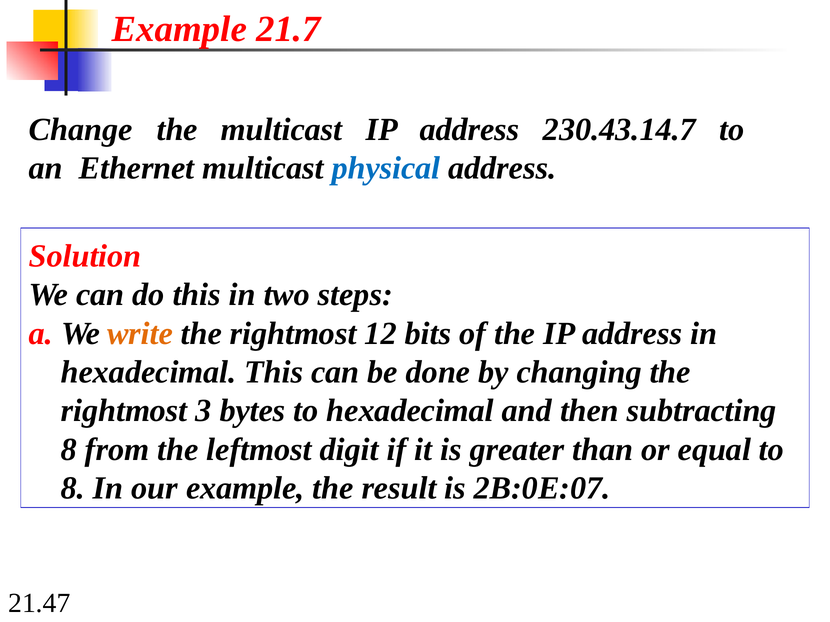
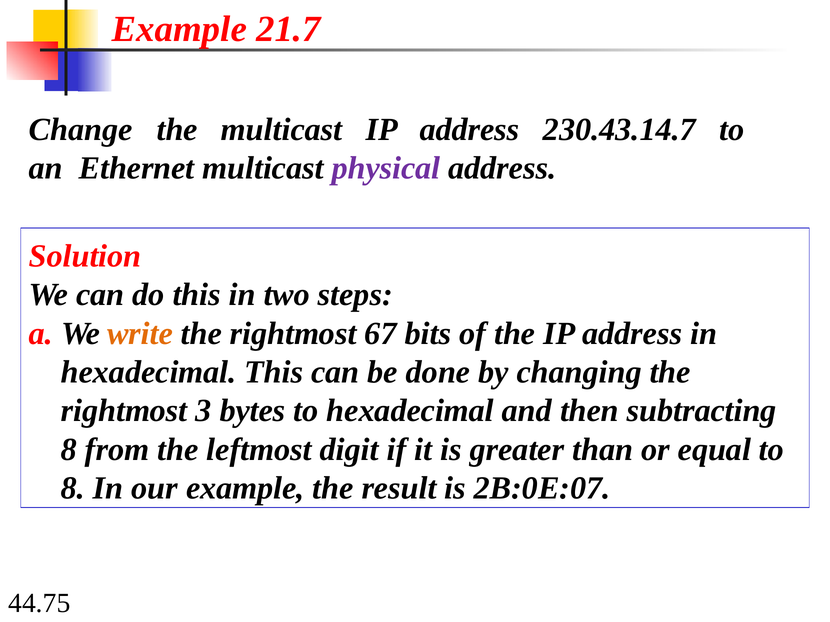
physical colour: blue -> purple
12: 12 -> 67
21.47: 21.47 -> 44.75
